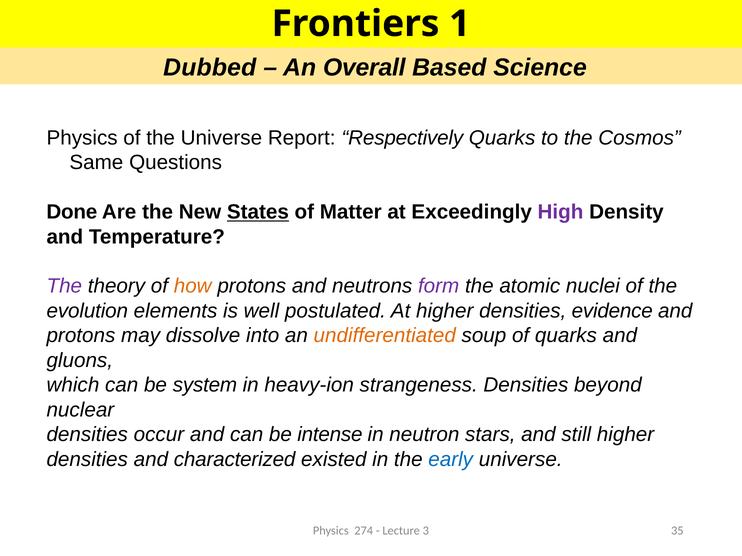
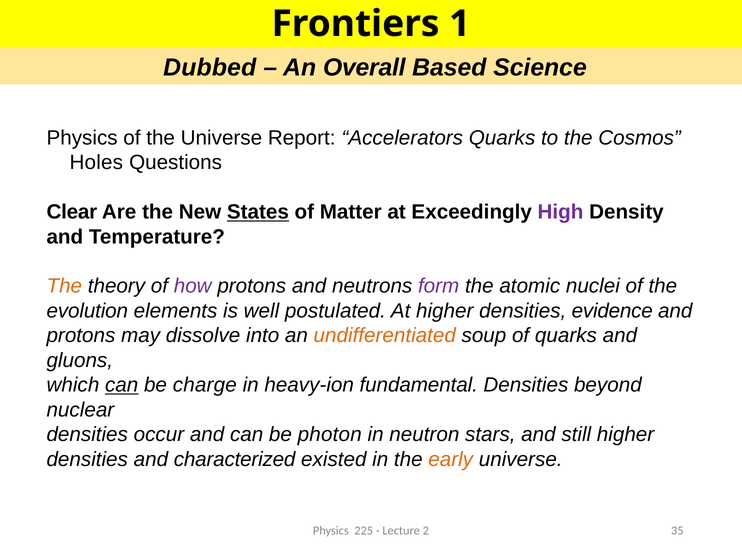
Respectively: Respectively -> Accelerators
Same: Same -> Holes
Done: Done -> Clear
The at (64, 286) colour: purple -> orange
how colour: orange -> purple
can at (122, 385) underline: none -> present
system: system -> charge
strangeness: strangeness -> fundamental
intense: intense -> photon
early colour: blue -> orange
274: 274 -> 225
3: 3 -> 2
